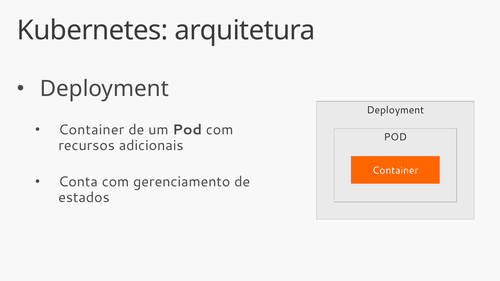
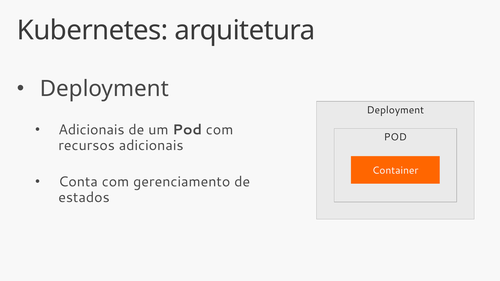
Container at (91, 130): Container -> Adicionais
